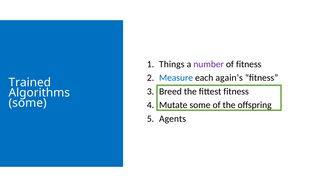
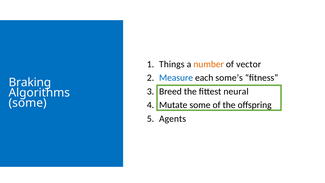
number colour: purple -> orange
of fitness: fitness -> vector
again’s: again’s -> some’s
Trained: Trained -> Braking
fittest fitness: fitness -> neural
